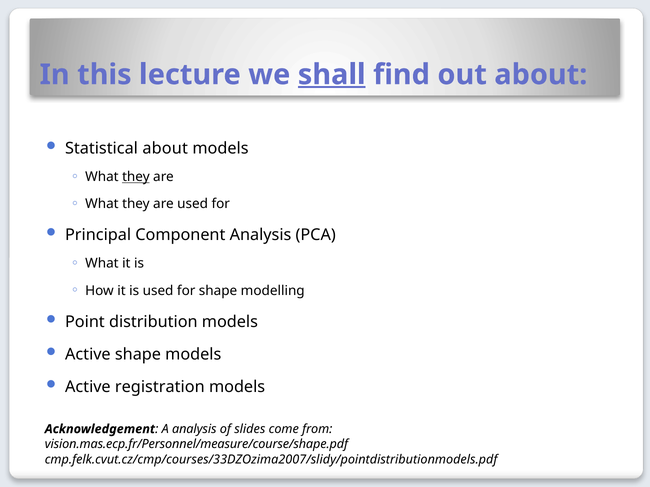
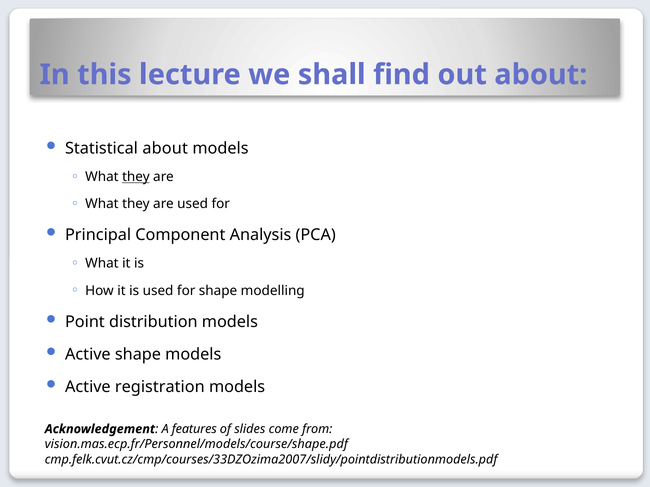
shall underline: present -> none
A analysis: analysis -> features
vision.mas.ecp.fr/Personnel/measure/course/shape.pdf: vision.mas.ecp.fr/Personnel/measure/course/shape.pdf -> vision.mas.ecp.fr/Personnel/models/course/shape.pdf
